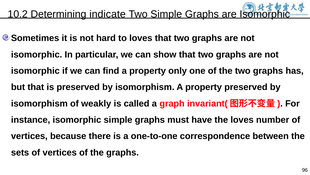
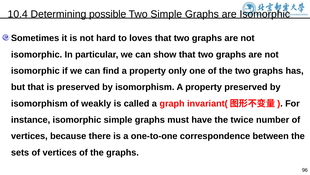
10.2: 10.2 -> 10.4
indicate: indicate -> possible
the loves: loves -> twice
